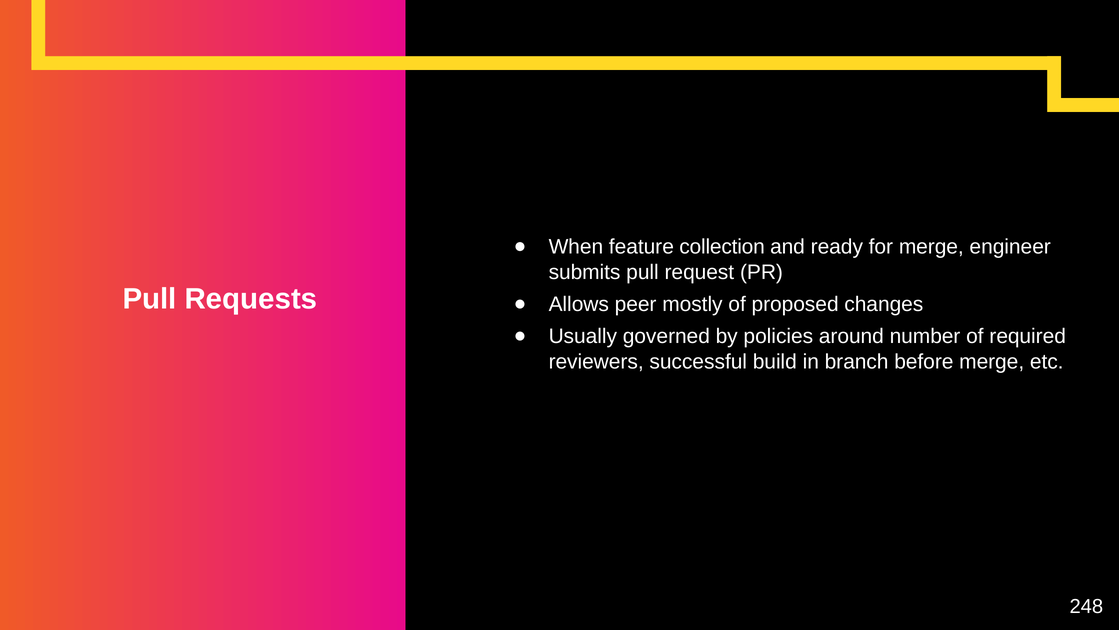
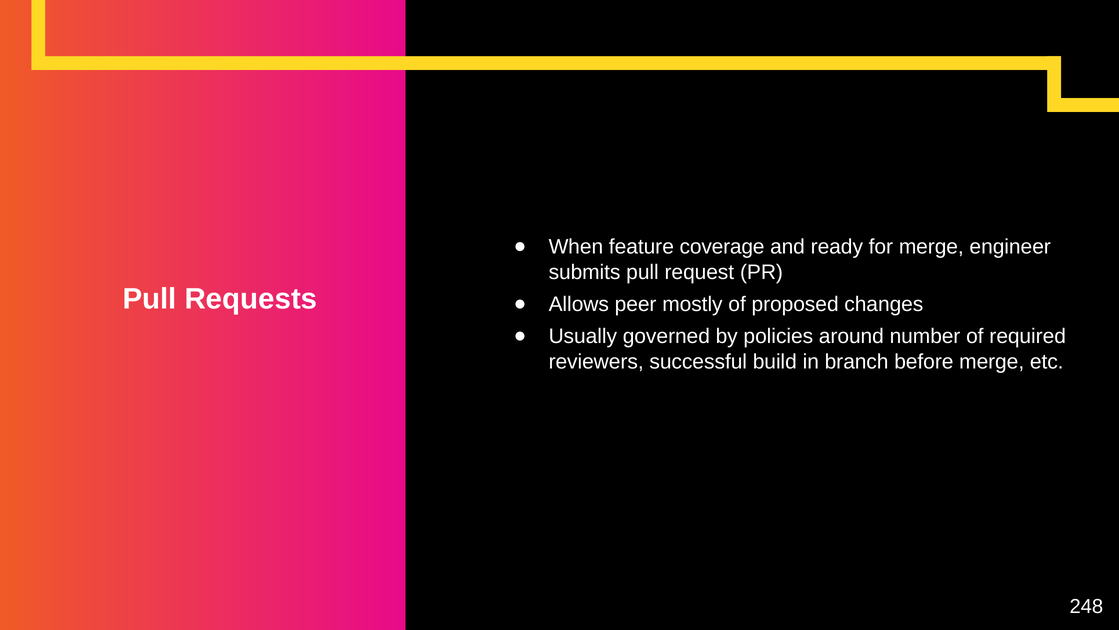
collection: collection -> coverage
